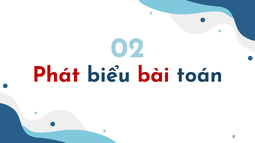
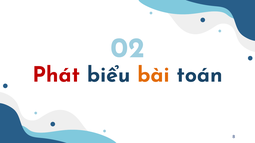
bài colour: red -> orange
